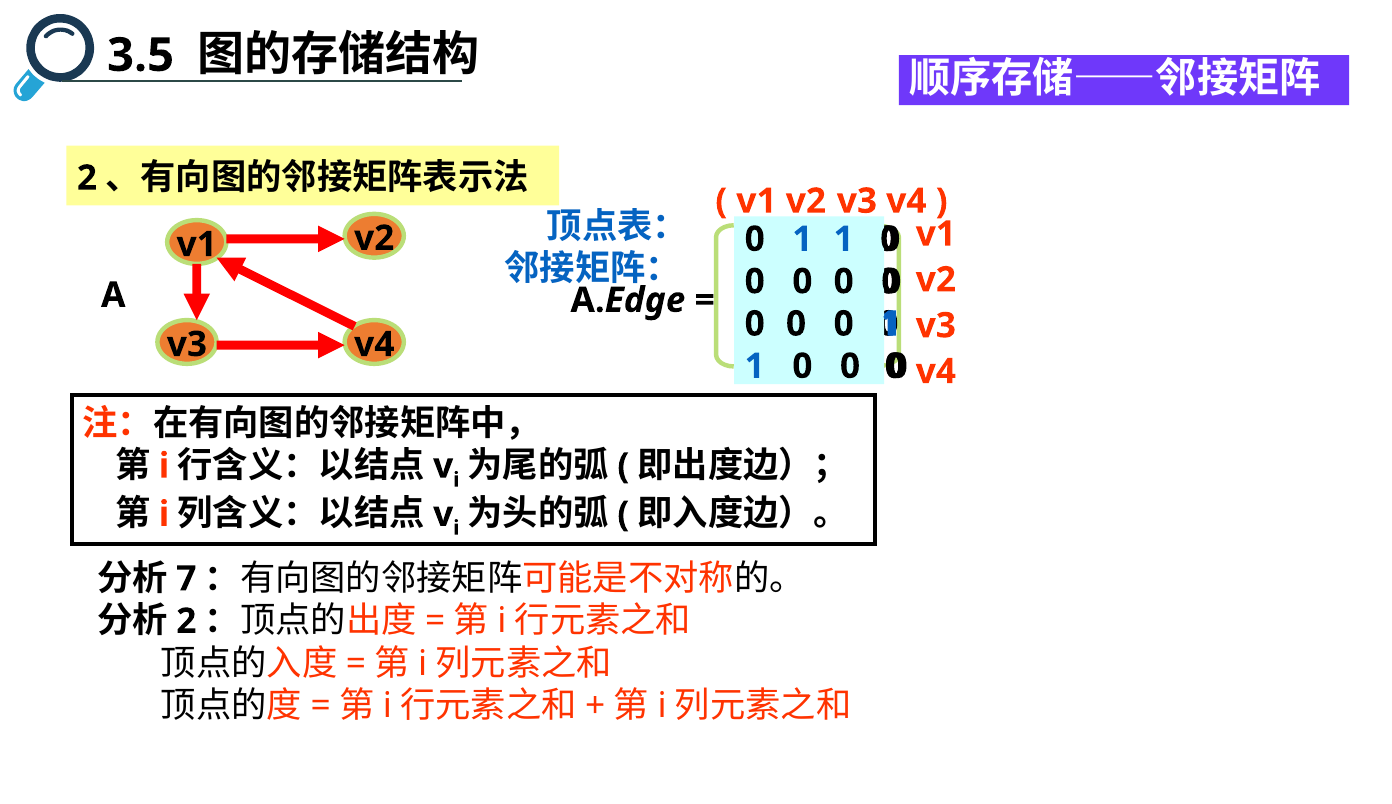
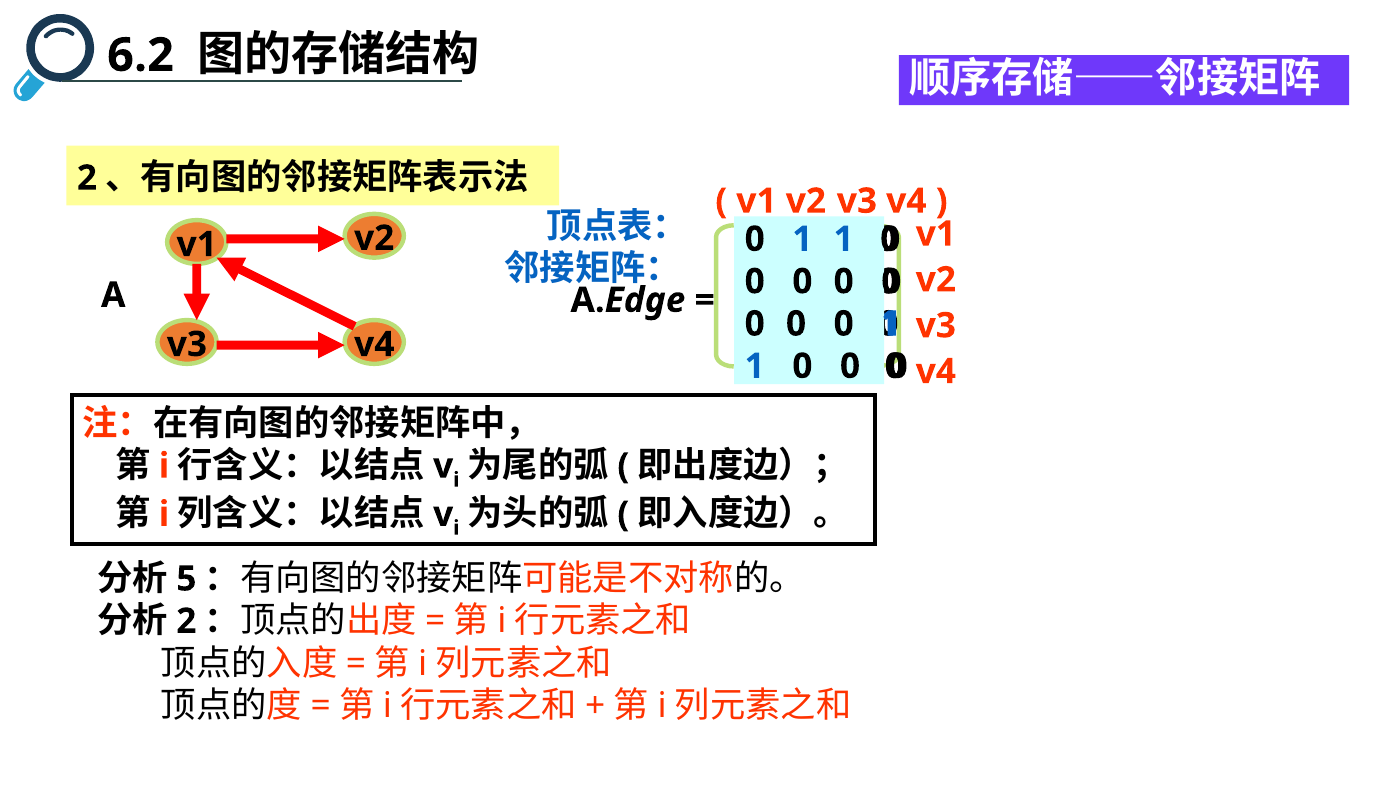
3.5: 3.5 -> 6.2
7: 7 -> 5
